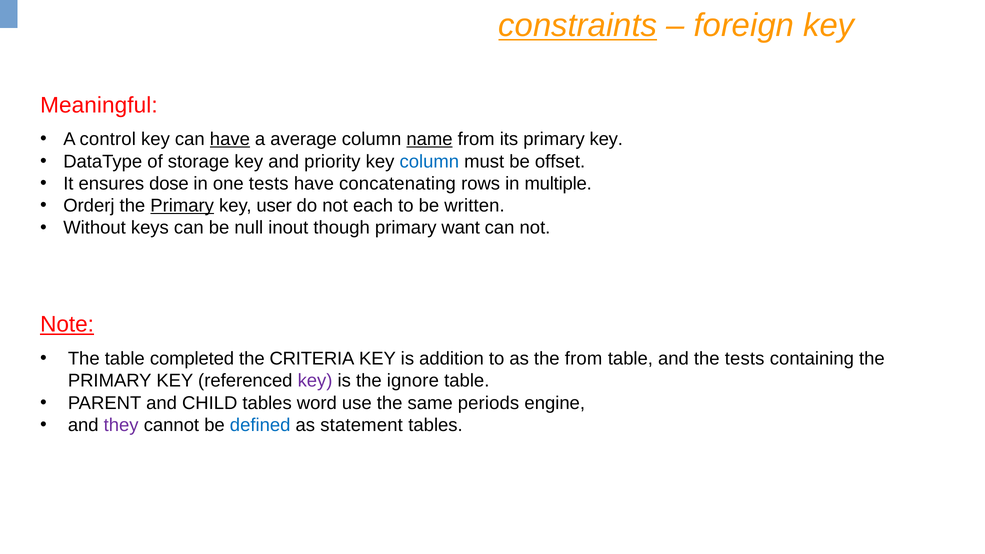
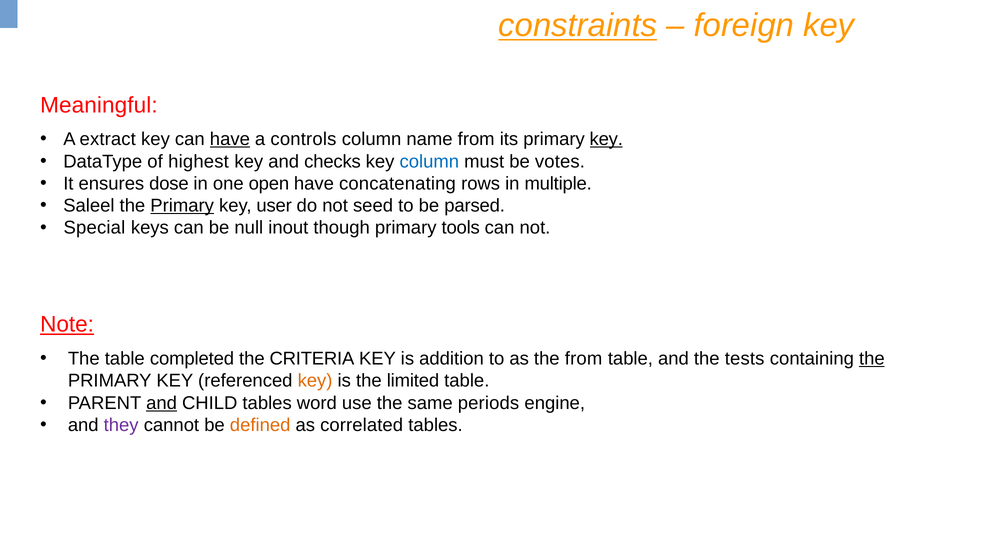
control: control -> extract
average: average -> controls
name underline: present -> none
key at (606, 139) underline: none -> present
storage: storage -> highest
priority: priority -> checks
offset: offset -> votes
one tests: tests -> open
Orderj: Orderj -> Saleel
each: each -> seed
written: written -> parsed
Without: Without -> Special
want: want -> tools
the at (872, 359) underline: none -> present
key at (315, 381) colour: purple -> orange
ignore: ignore -> limited
and at (162, 403) underline: none -> present
defined colour: blue -> orange
statement: statement -> correlated
